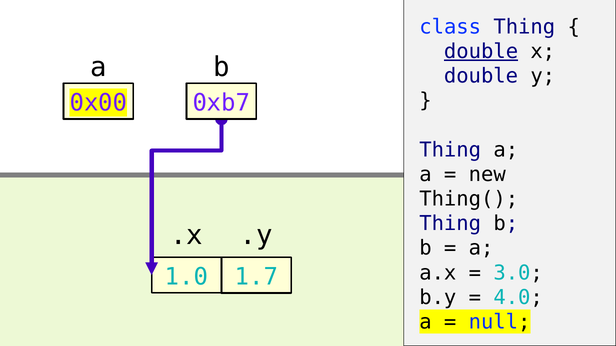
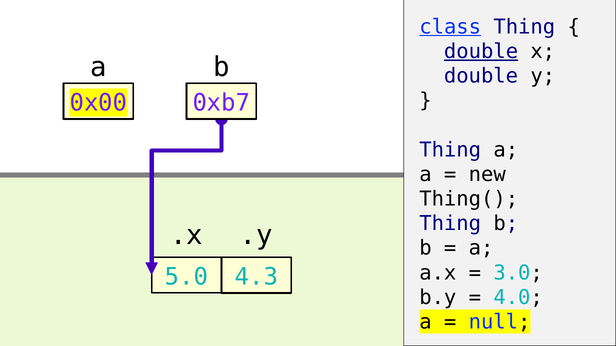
class underline: none -> present
1.0: 1.0 -> 5.0
1.7: 1.7 -> 4.3
